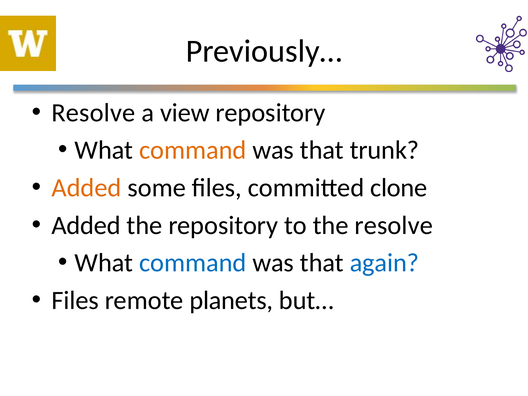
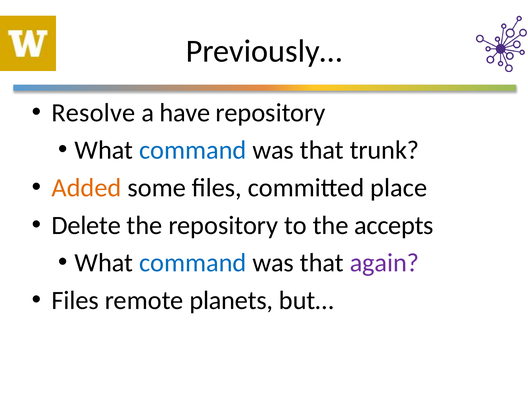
view: view -> have
command at (193, 150) colour: orange -> blue
clone: clone -> place
Added at (86, 225): Added -> Delete
the resolve: resolve -> accepts
again colour: blue -> purple
